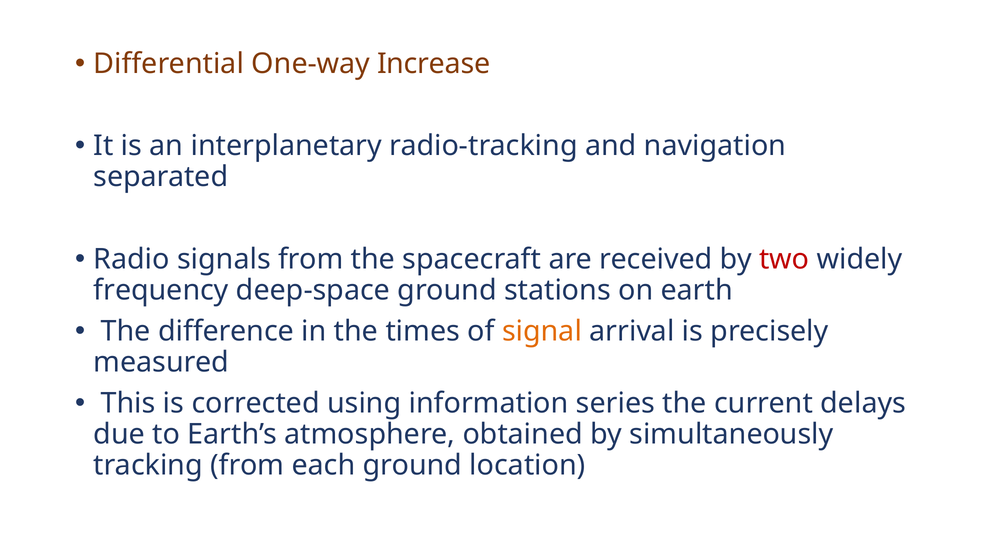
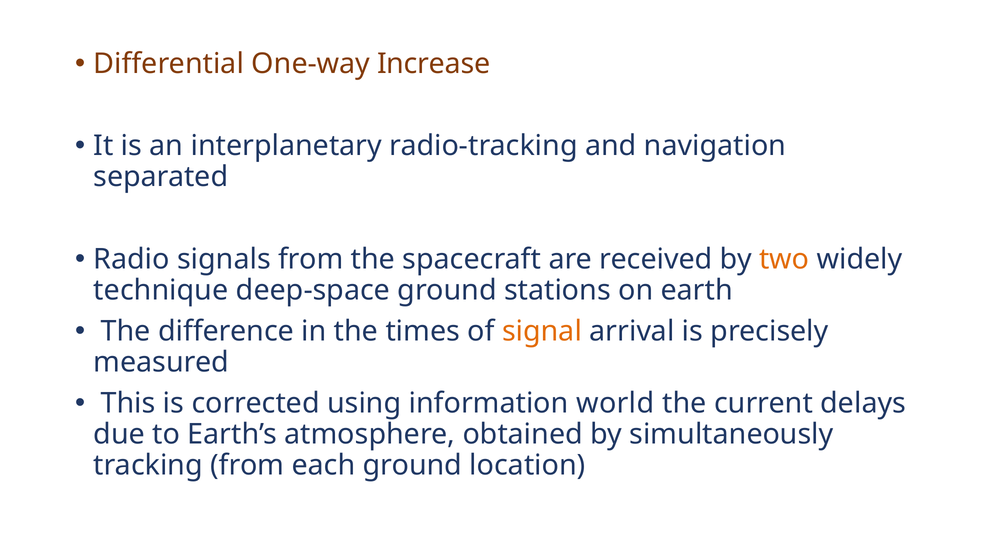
two colour: red -> orange
frequency: frequency -> technique
series: series -> world
